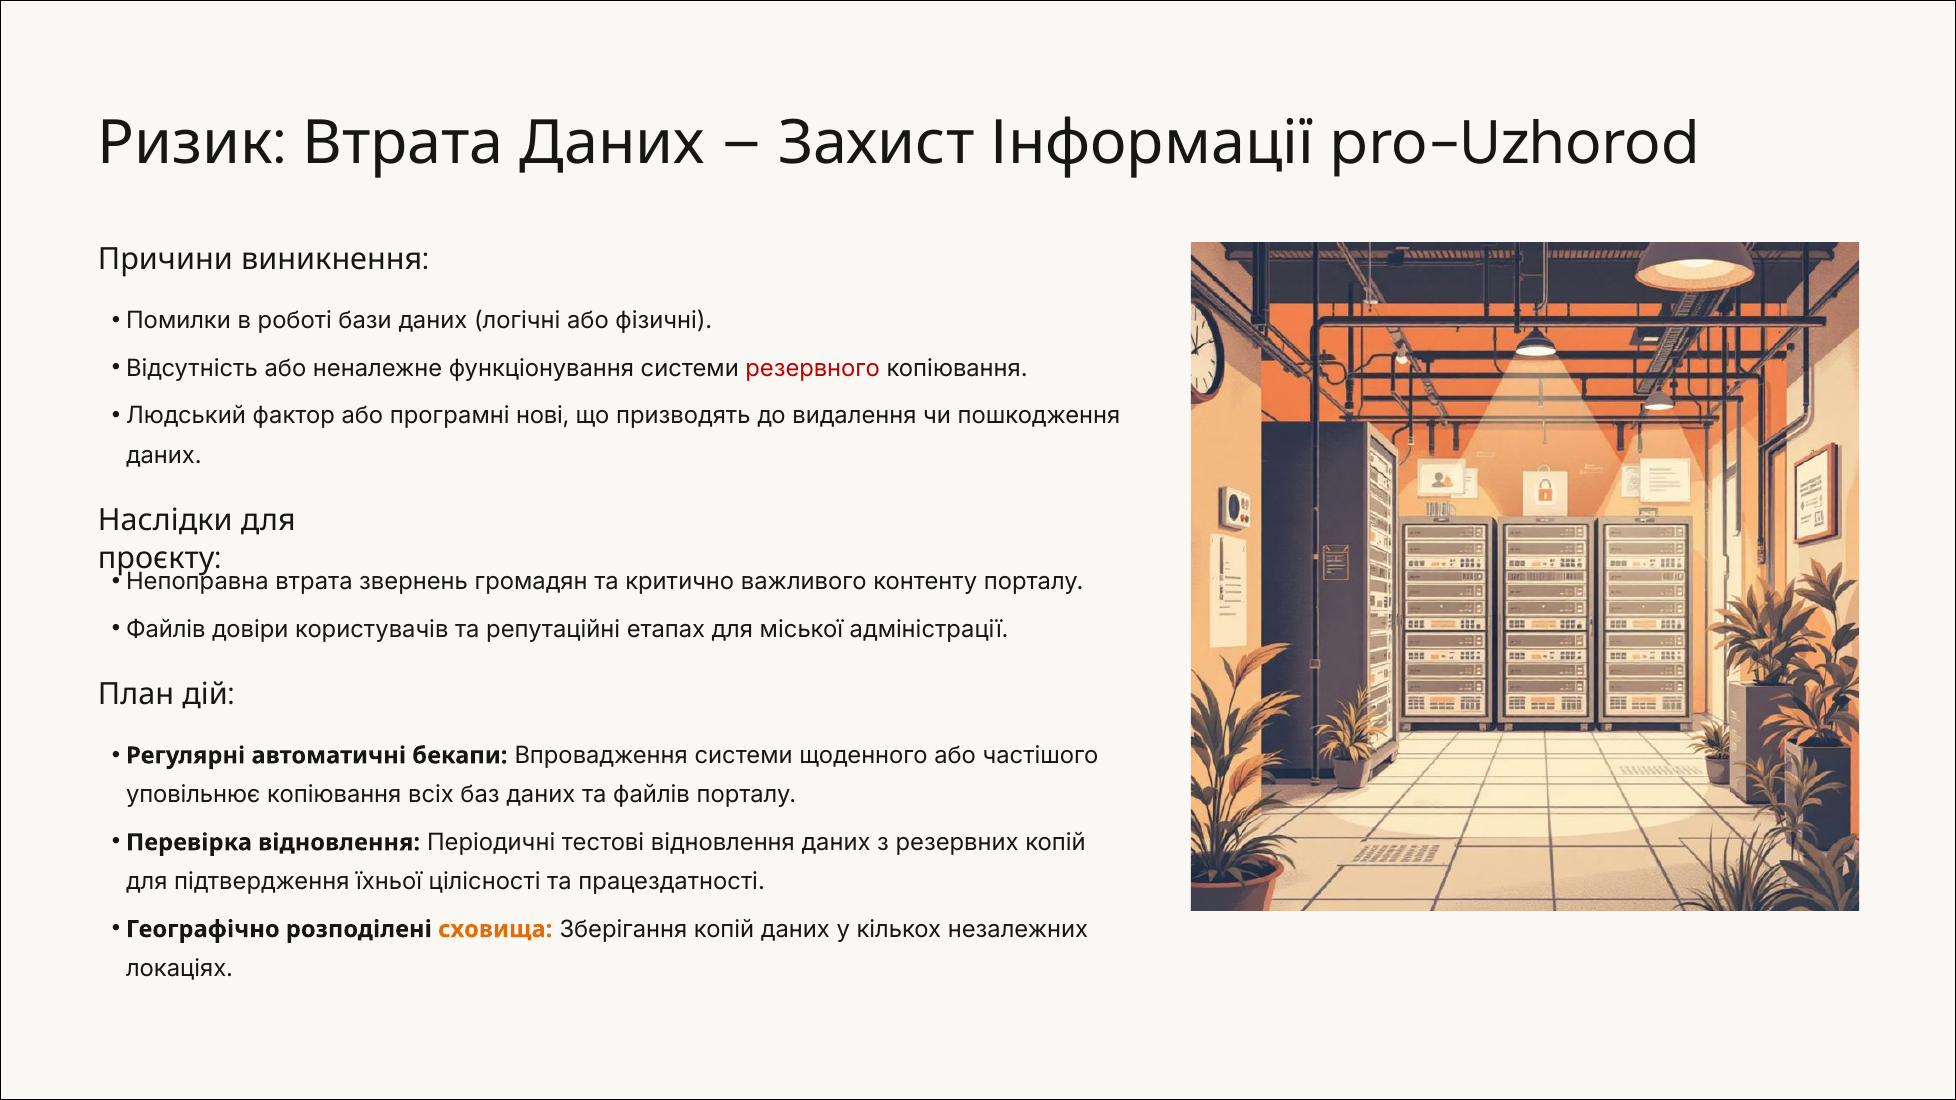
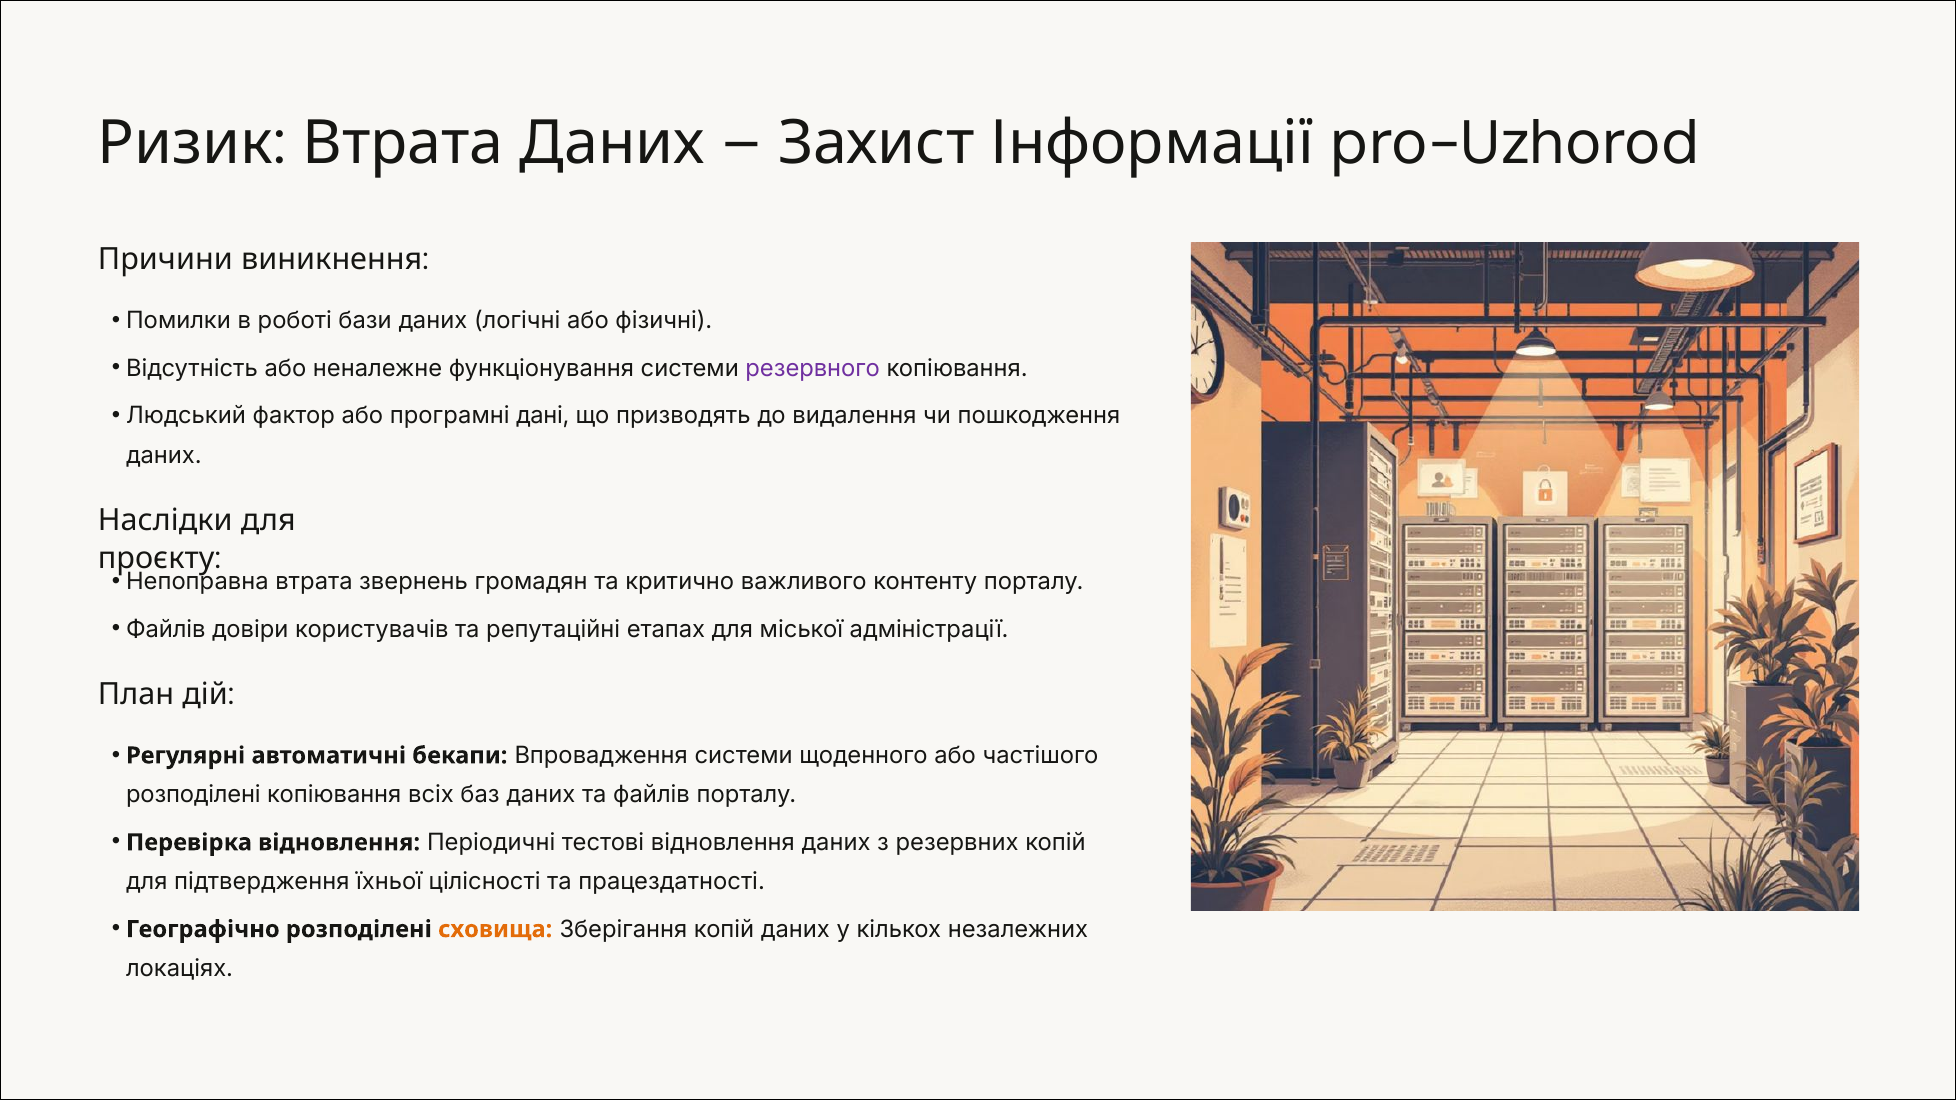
резервного colour: red -> purple
нові: нові -> дані
уповільнює at (193, 795): уповільнює -> розподілені
